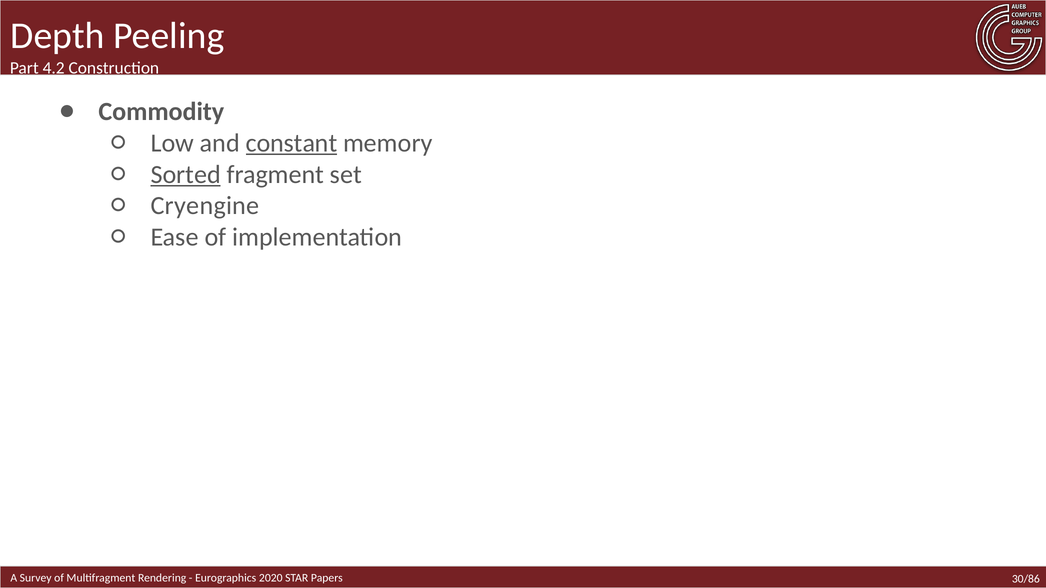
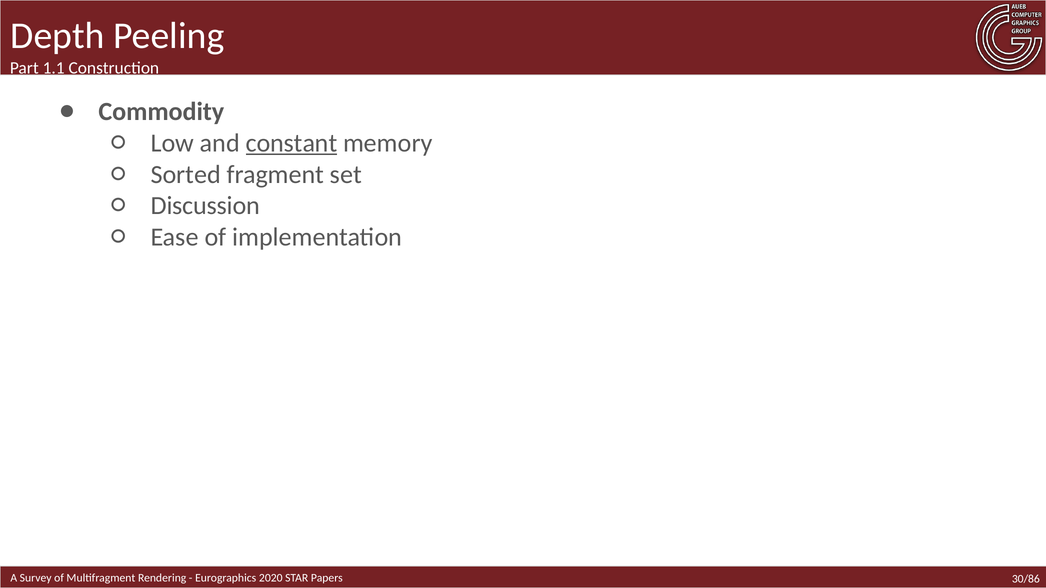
4.2: 4.2 -> 1.1
Sorted underline: present -> none
Cryengine: Cryengine -> Discussion
